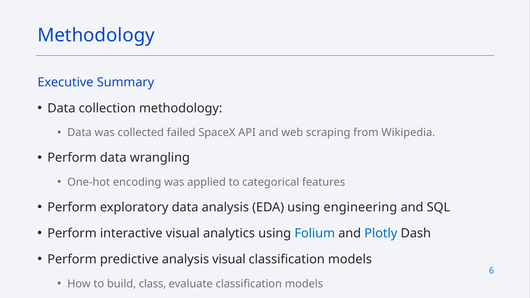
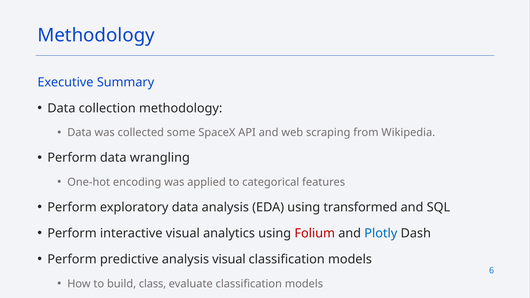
failed: failed -> some
engineering: engineering -> transformed
Folium colour: blue -> red
